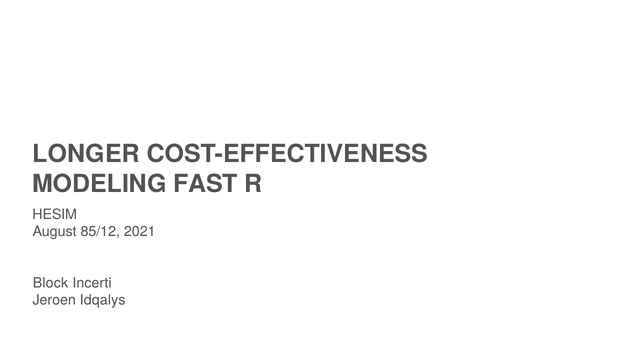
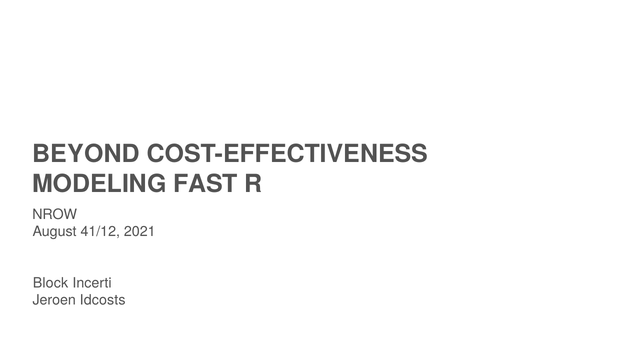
LONGER: LONGER -> BEYOND
HESIM: HESIM -> NROW
85/12: 85/12 -> 41/12
Idqalys: Idqalys -> Idcosts
